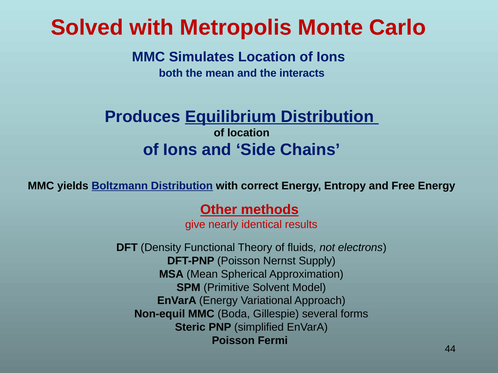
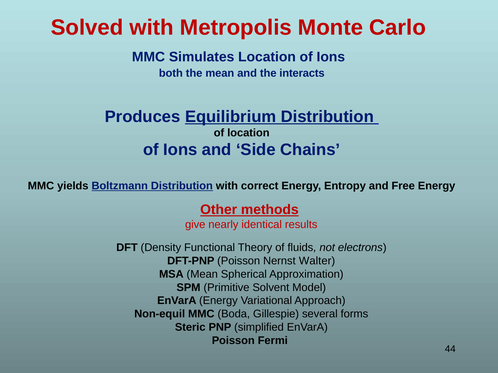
Supply: Supply -> Walter
